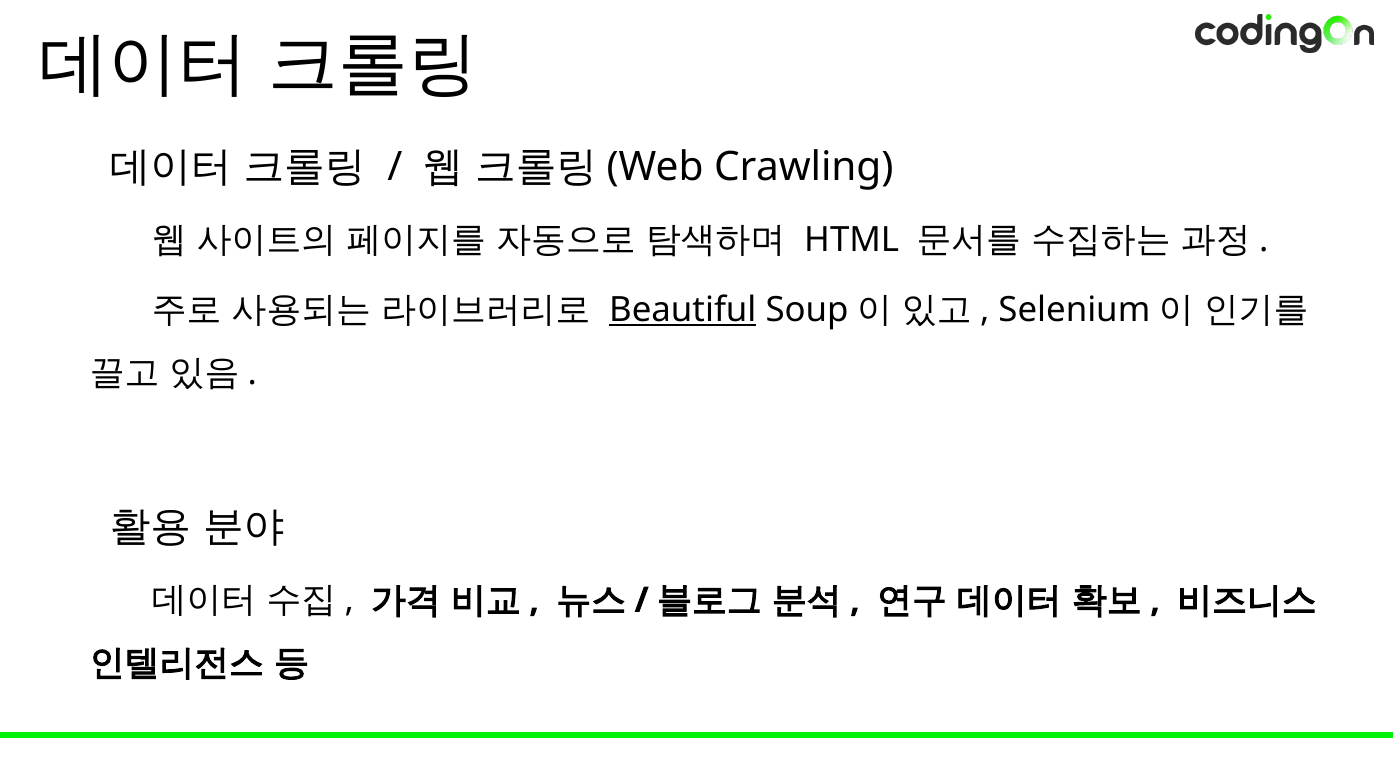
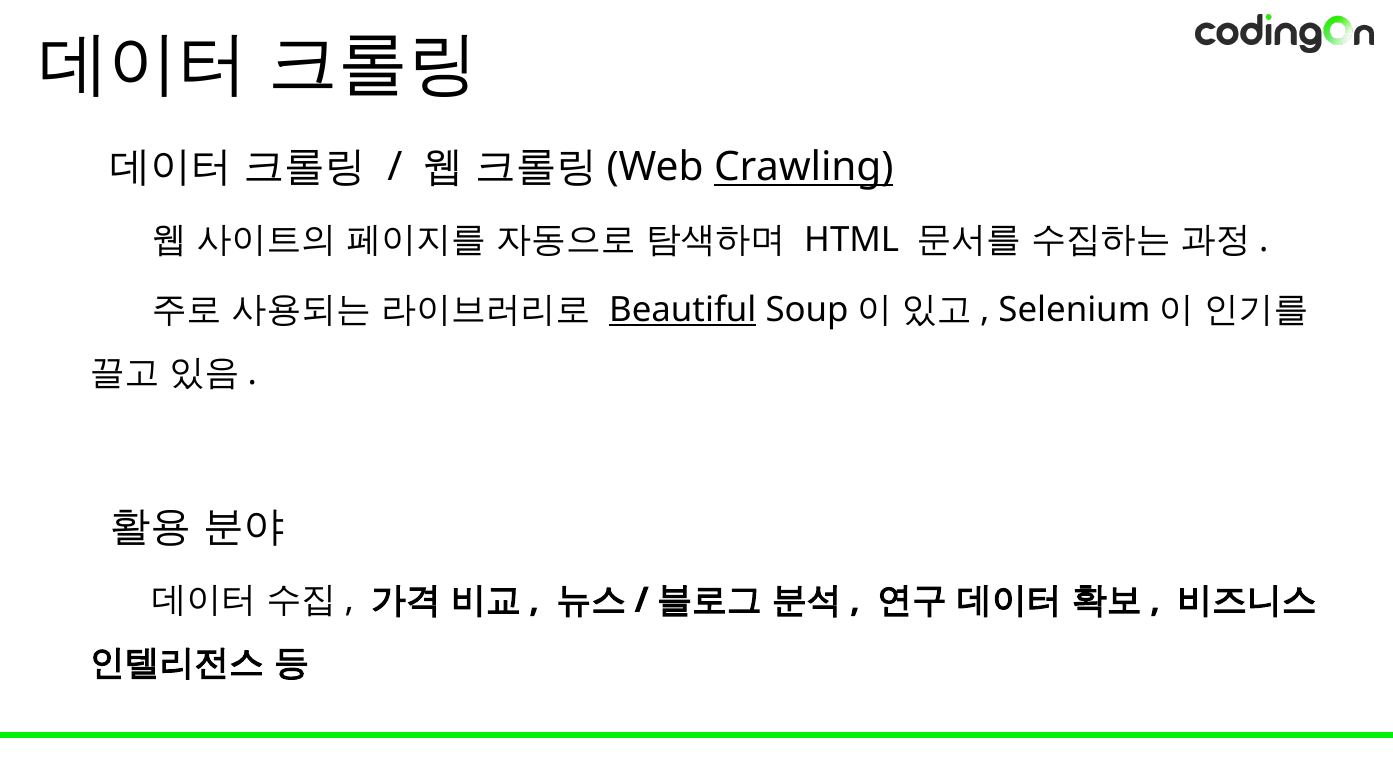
Crawling underline: none -> present
